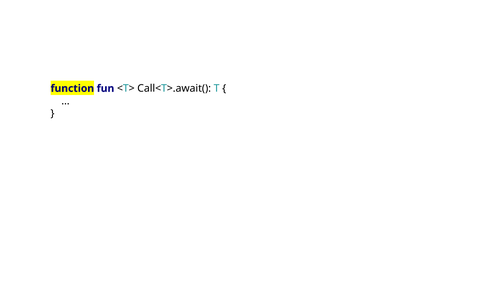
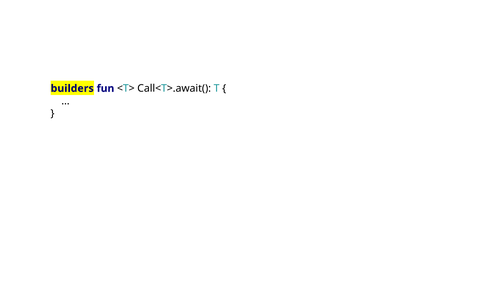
function: function -> builders
